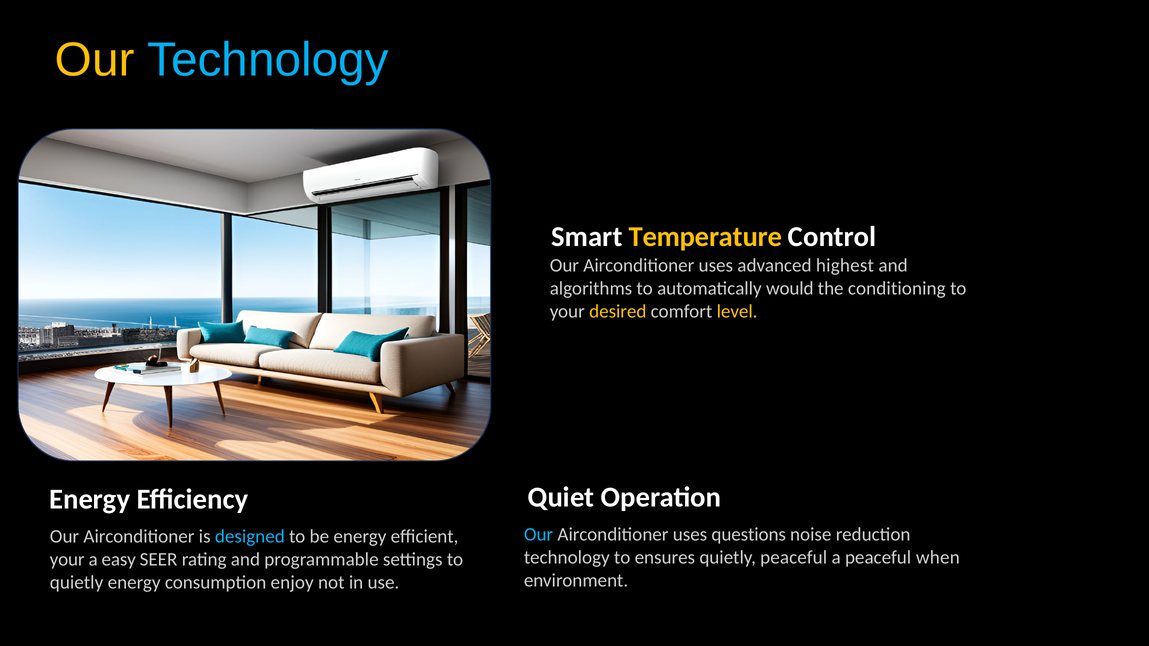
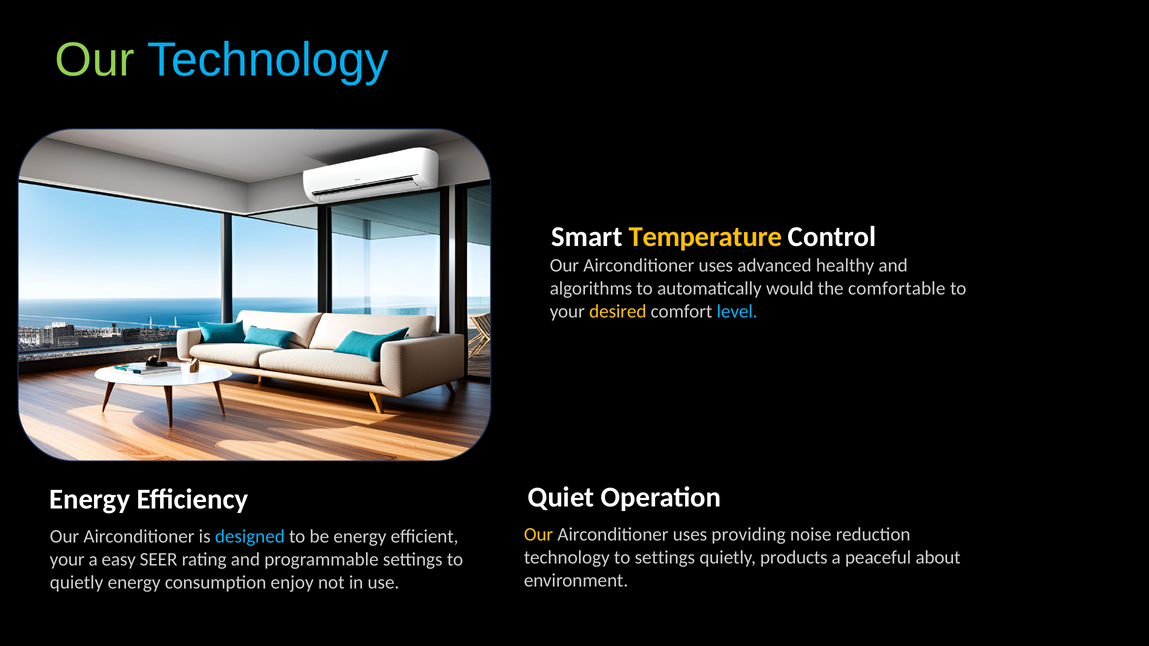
Our at (95, 60) colour: yellow -> light green
highest: highest -> healthy
conditioning: conditioning -> comfortable
level colour: yellow -> light blue
Our at (539, 535) colour: light blue -> yellow
questions: questions -> providing
to ensures: ensures -> settings
quietly peaceful: peaceful -> products
when: when -> about
